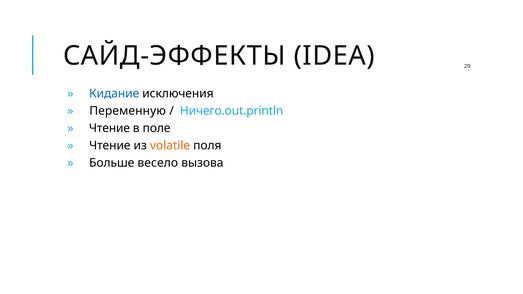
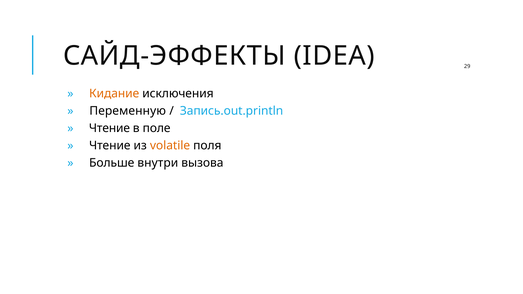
Кидание colour: blue -> orange
Ничего.out.println: Ничего.out.println -> Запись.out.println
весело: весело -> внутри
